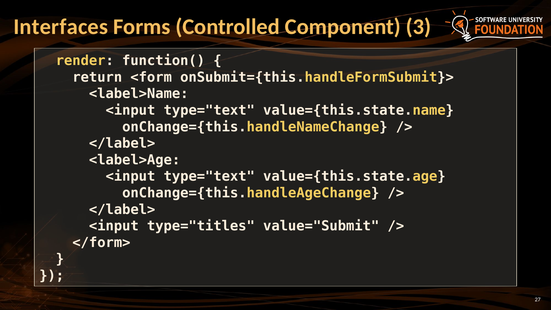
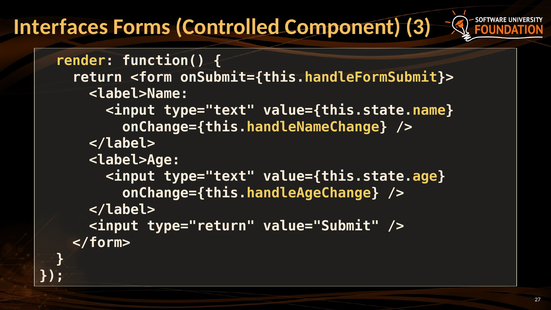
type="titles: type="titles -> type="return
